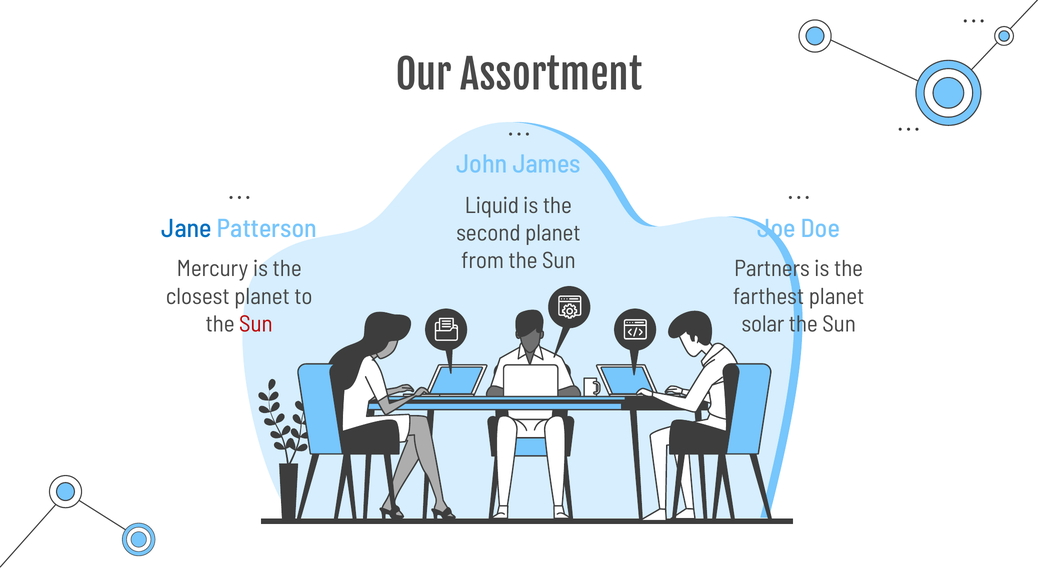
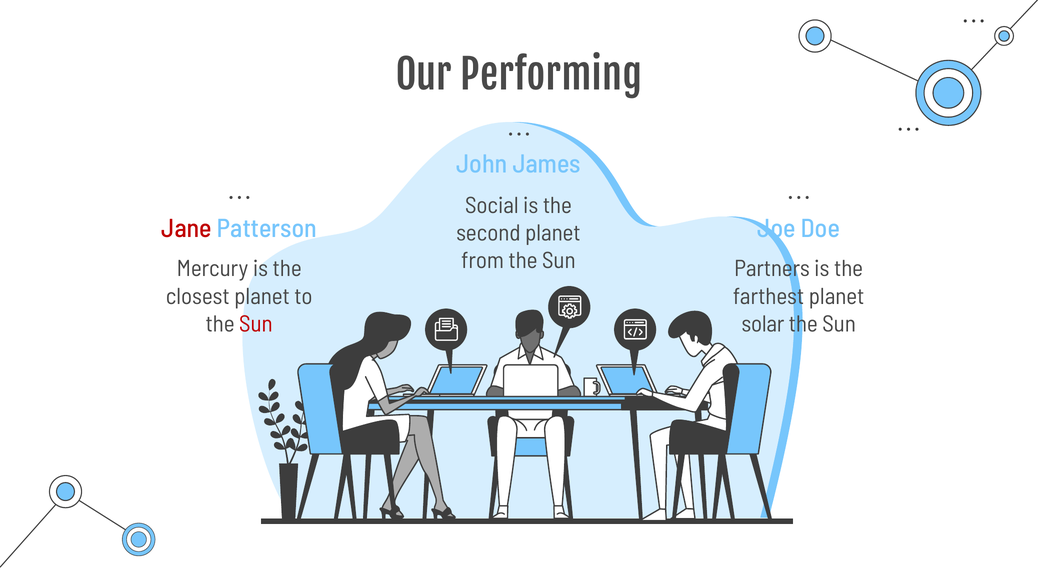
Assortment: Assortment -> Performing
Liquid: Liquid -> Social
Jane colour: blue -> red
